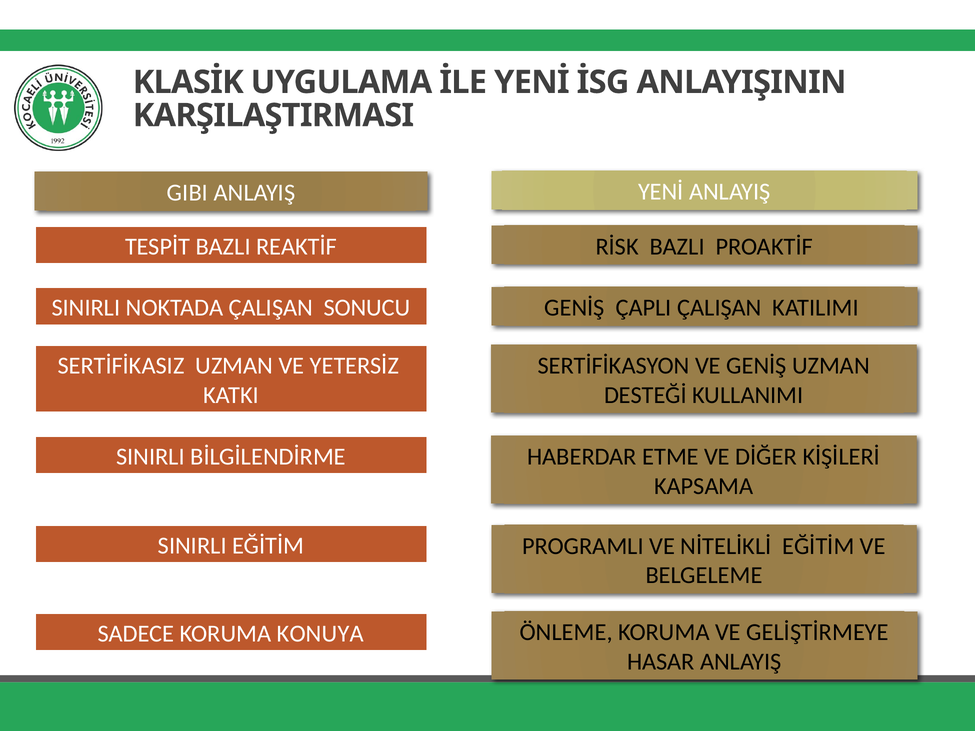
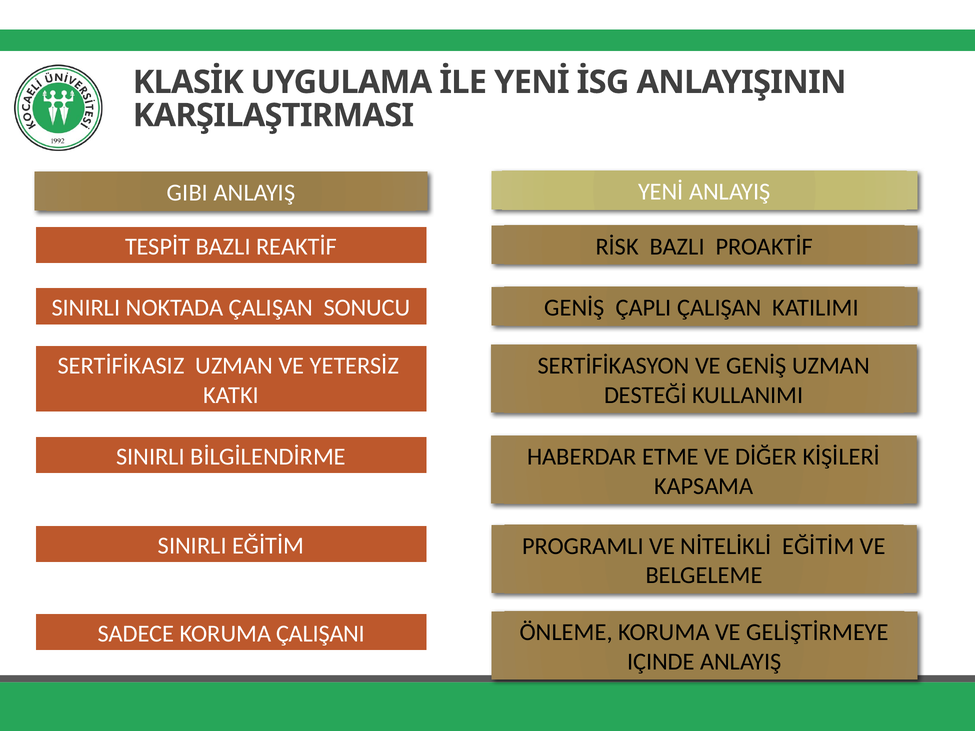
KONUYA: KONUYA -> ÇALIŞANI
HASAR: HASAR -> IÇINDE
